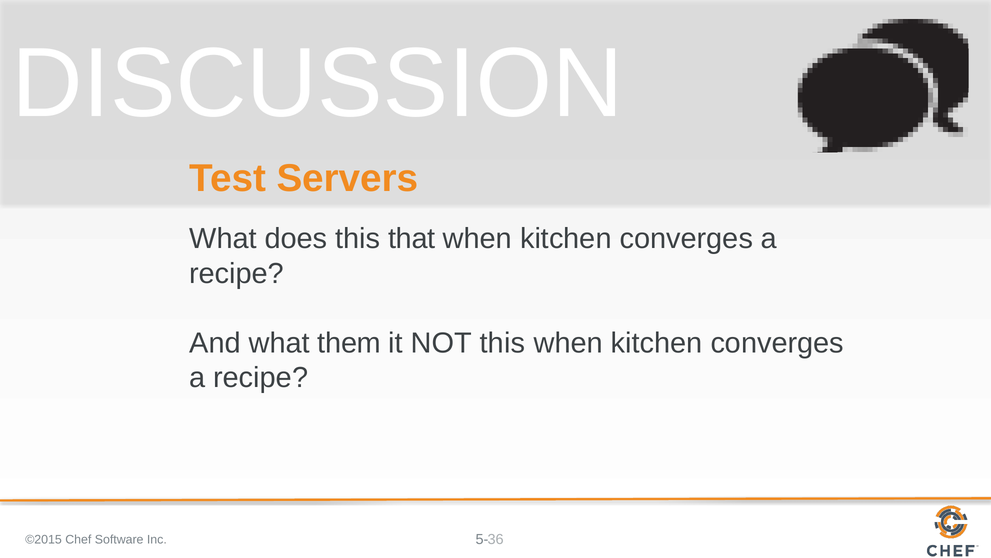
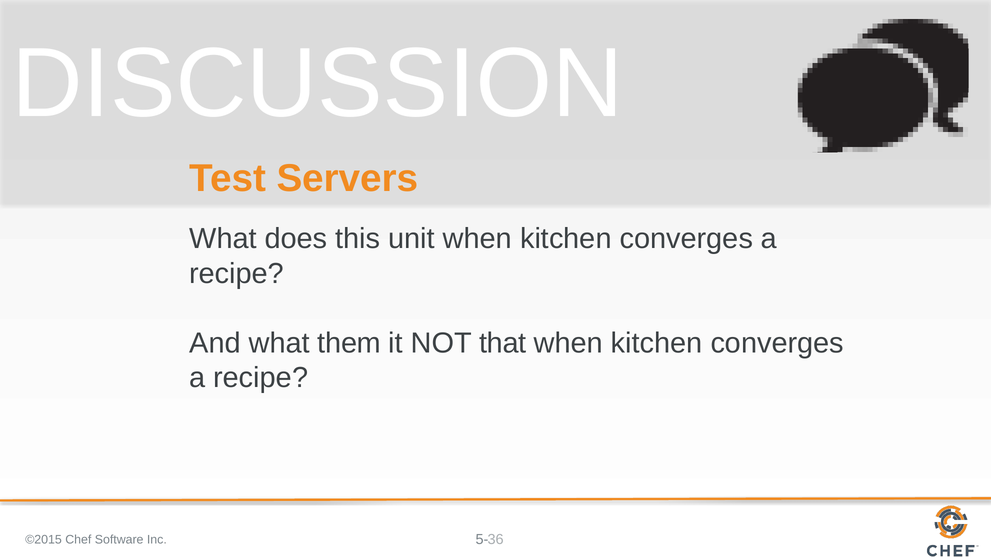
that: that -> unit
NOT this: this -> that
